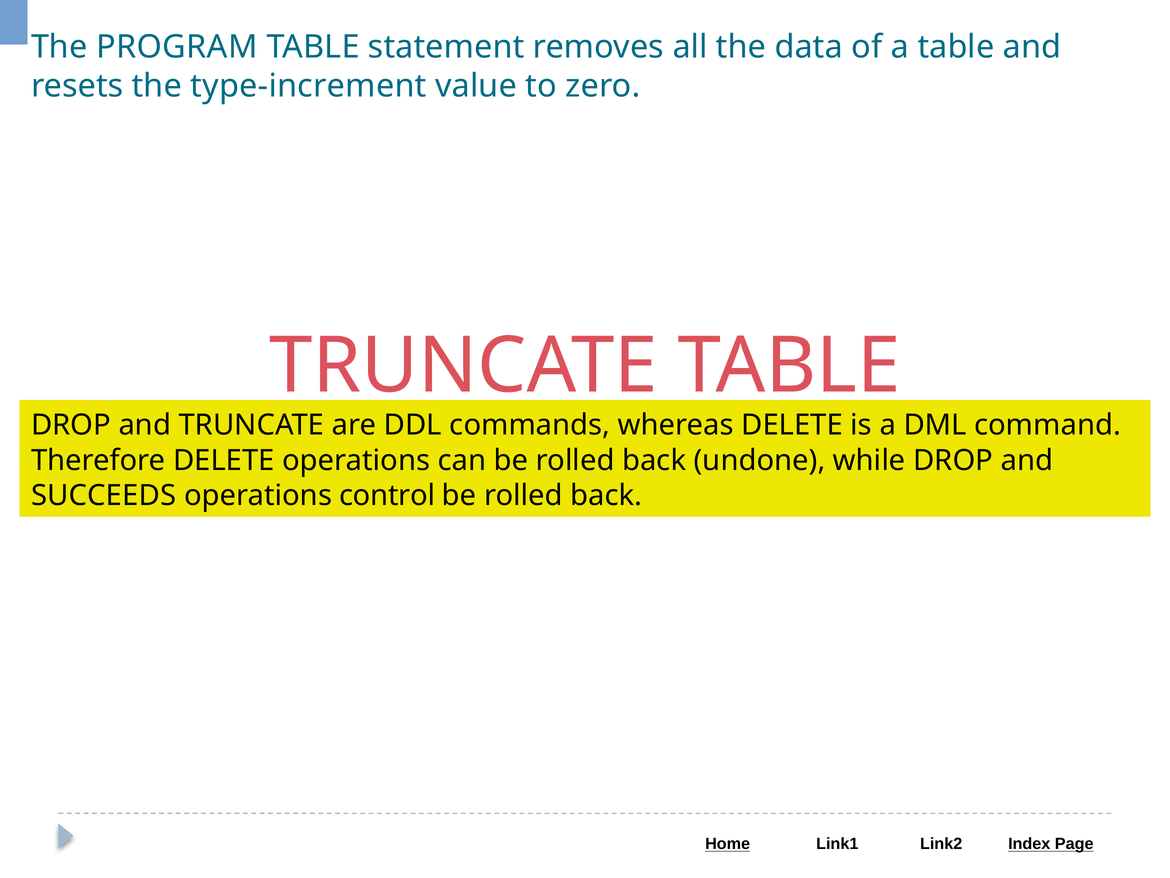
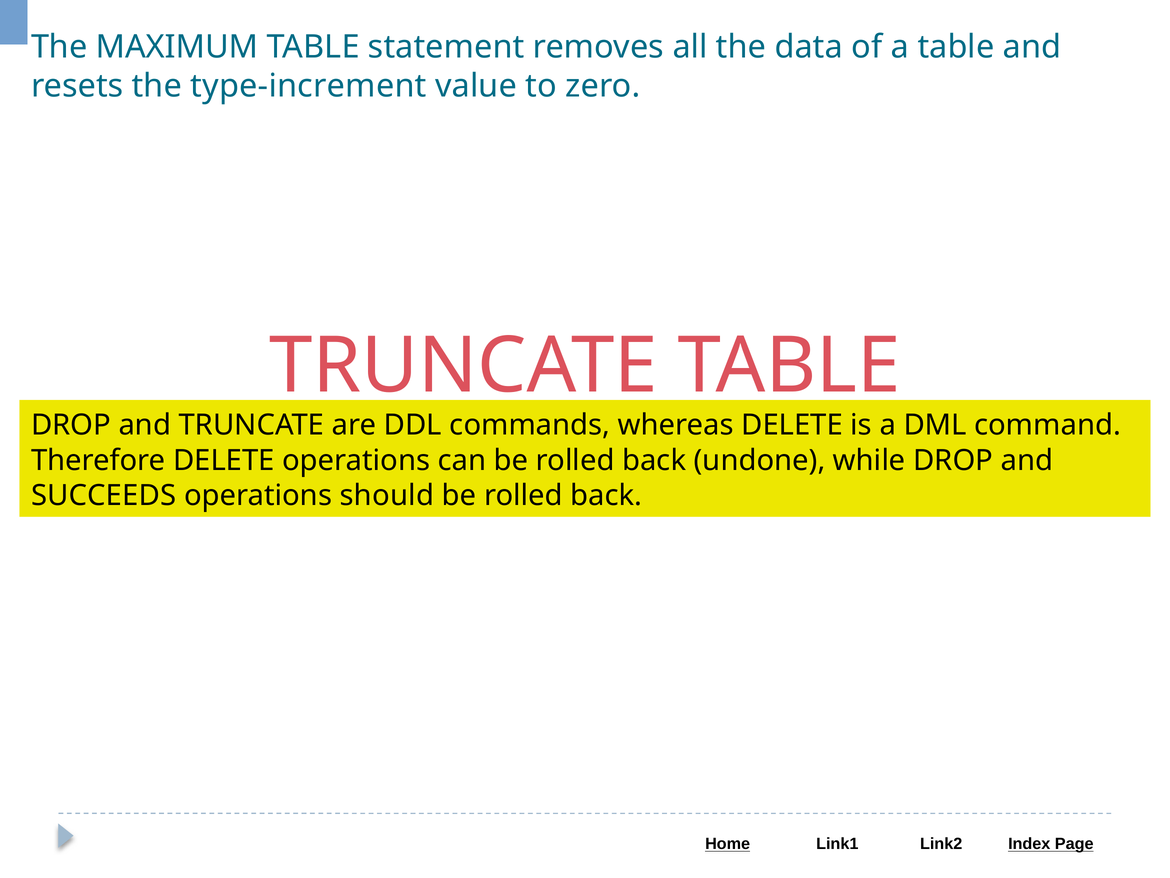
PROGRAM: PROGRAM -> MAXIMUM
control: control -> should
